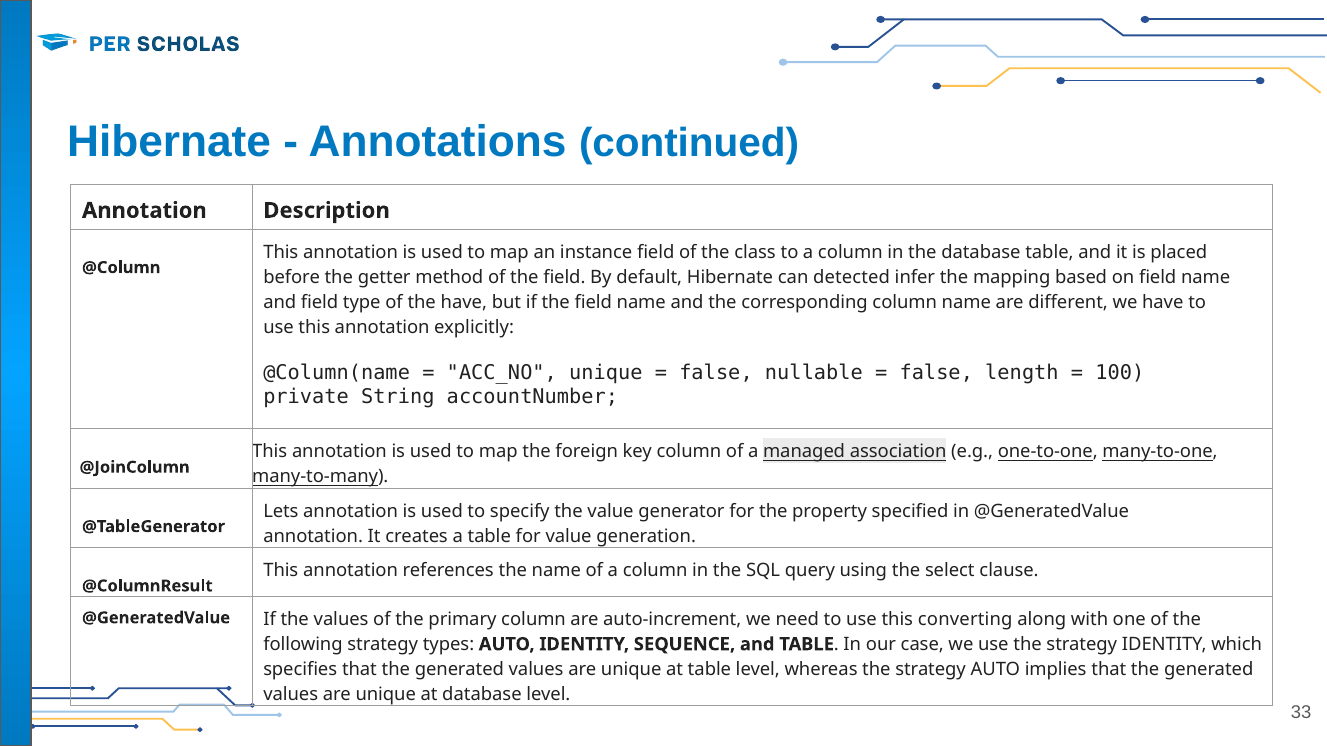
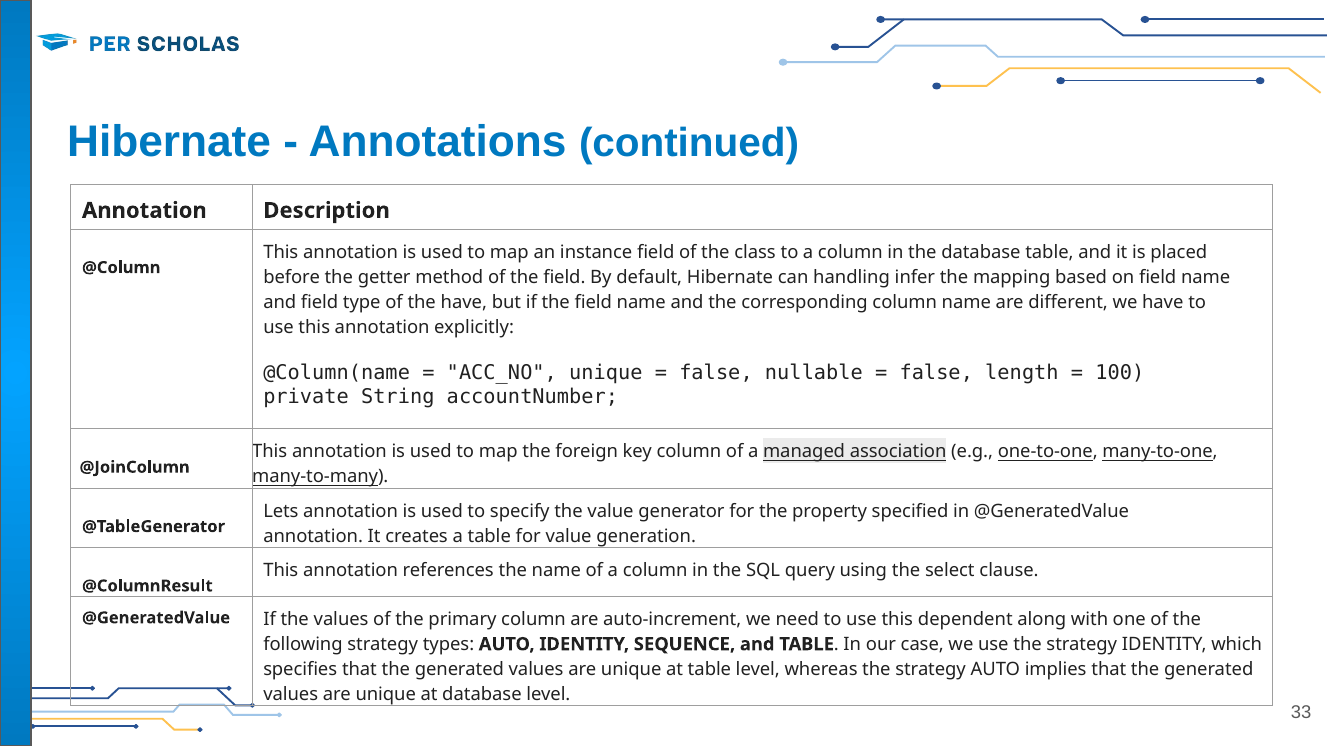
detected: detected -> handling
converting: converting -> dependent
